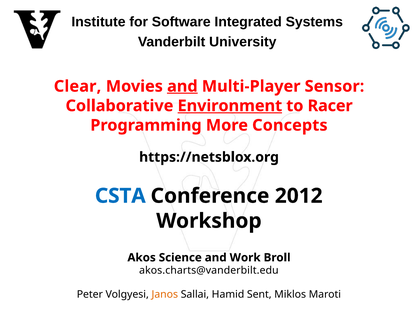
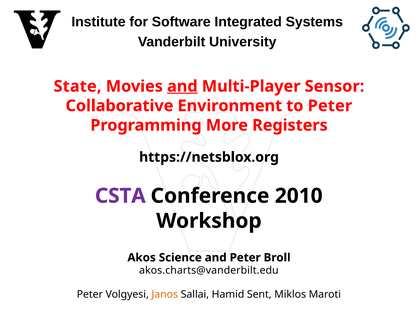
Clear: Clear -> State
Environment underline: present -> none
to Racer: Racer -> Peter
Concepts: Concepts -> Registers
CSTA colour: blue -> purple
2012: 2012 -> 2010
and Work: Work -> Peter
